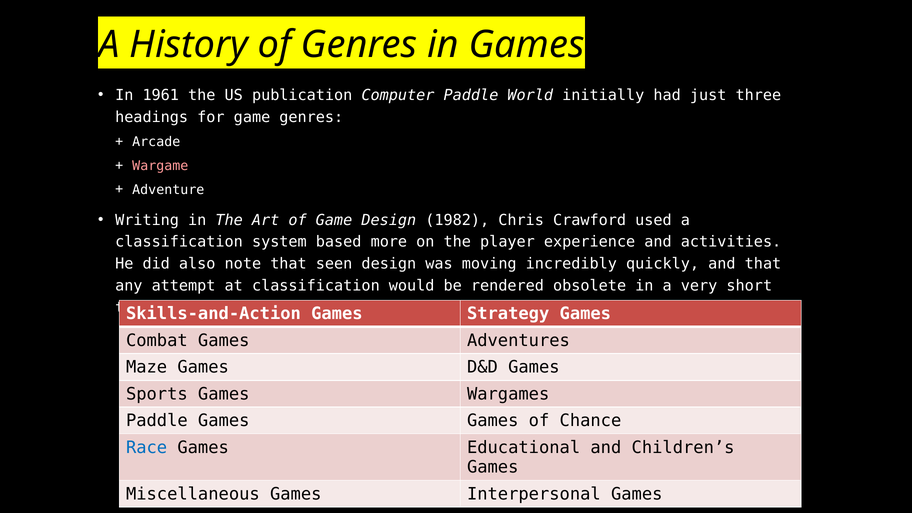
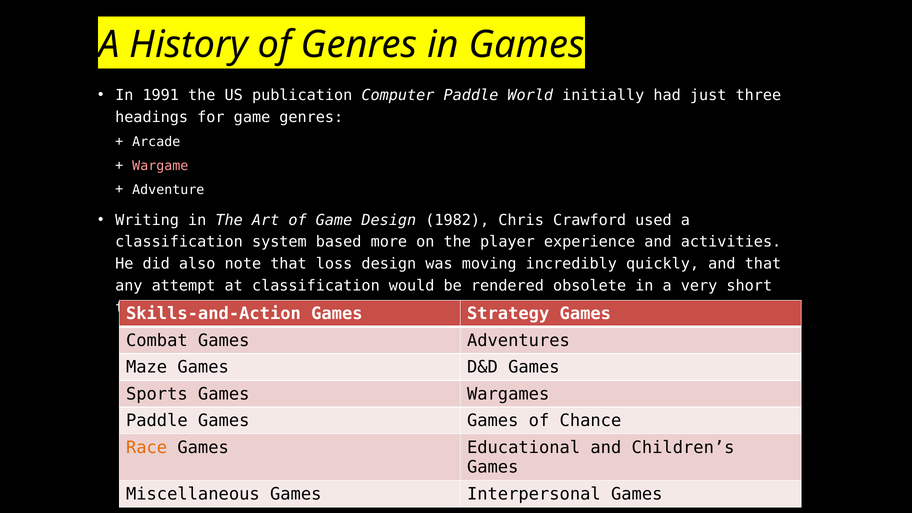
1961: 1961 -> 1991
seen: seen -> loss
Race colour: blue -> orange
